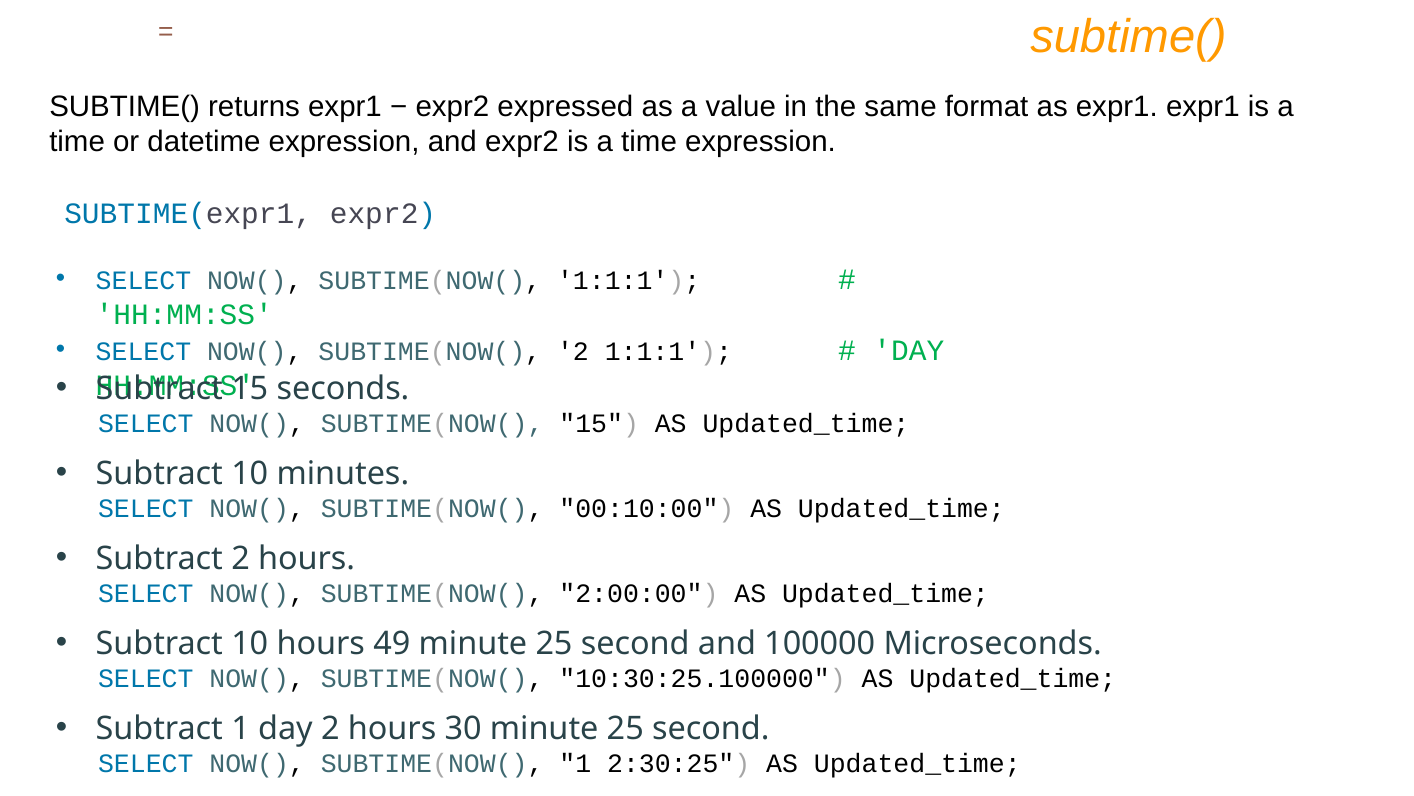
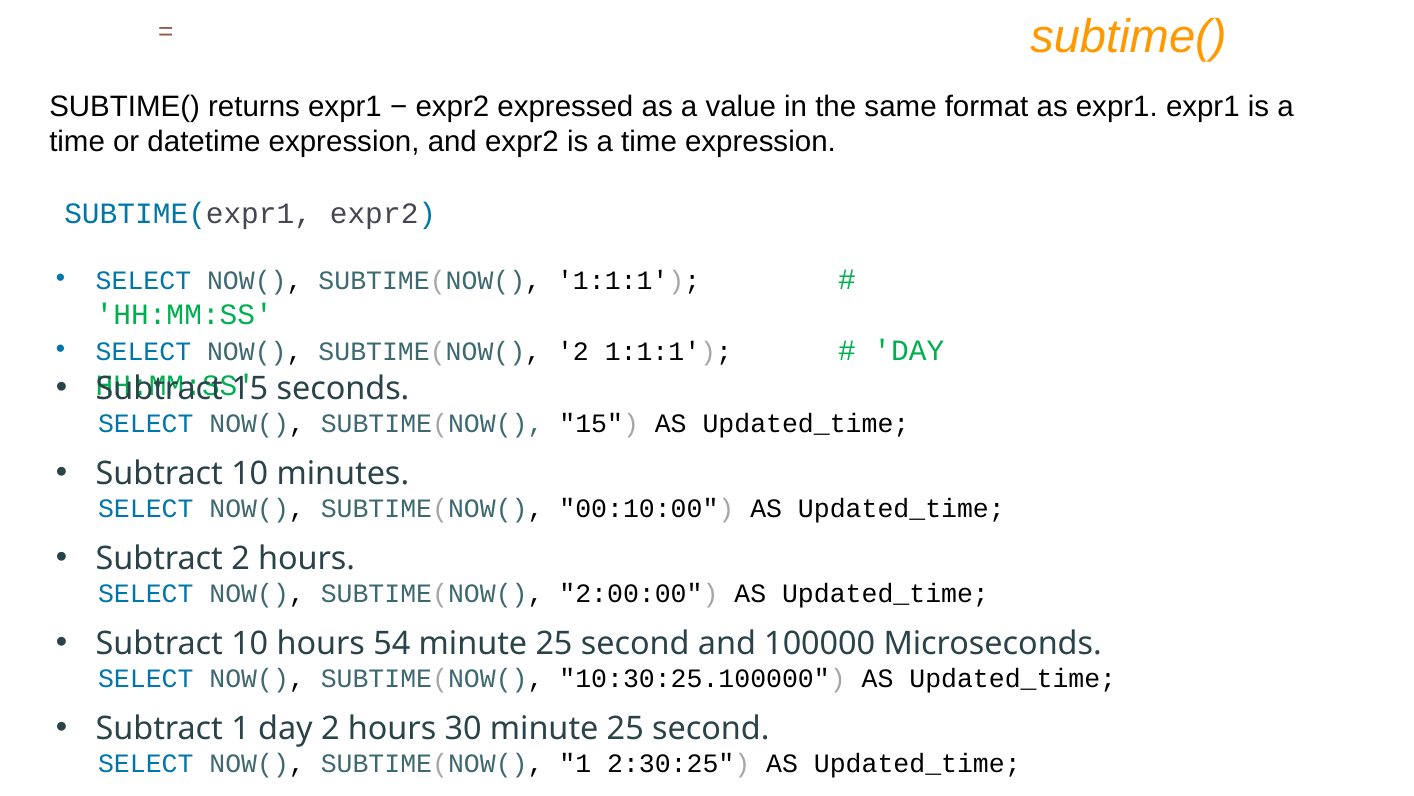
49: 49 -> 54
